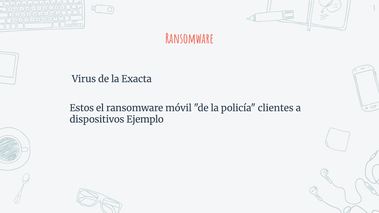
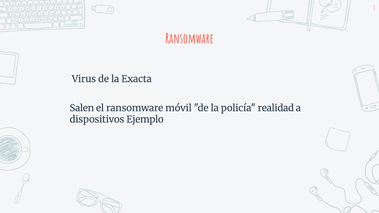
Estos: Estos -> Salen
clientes: clientes -> realidad
